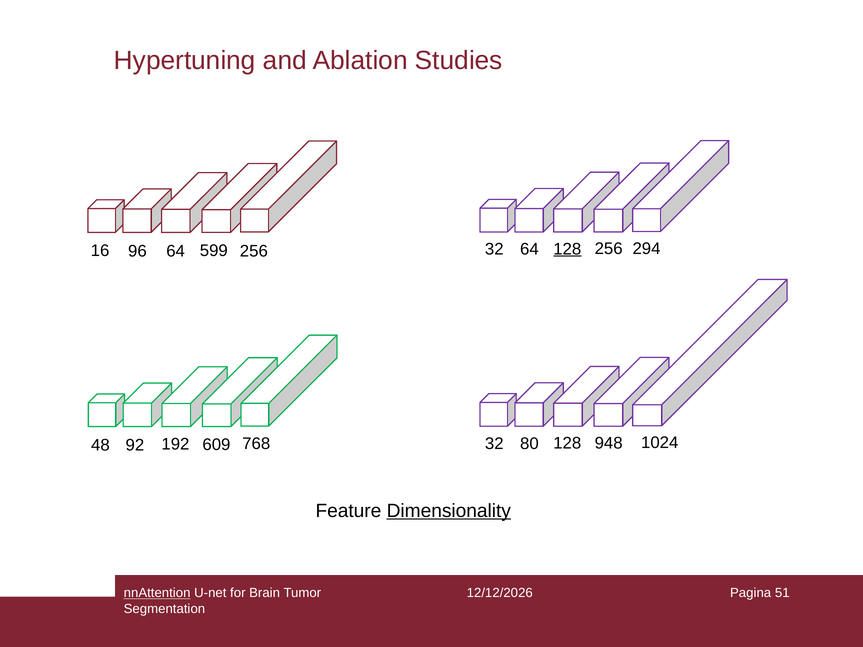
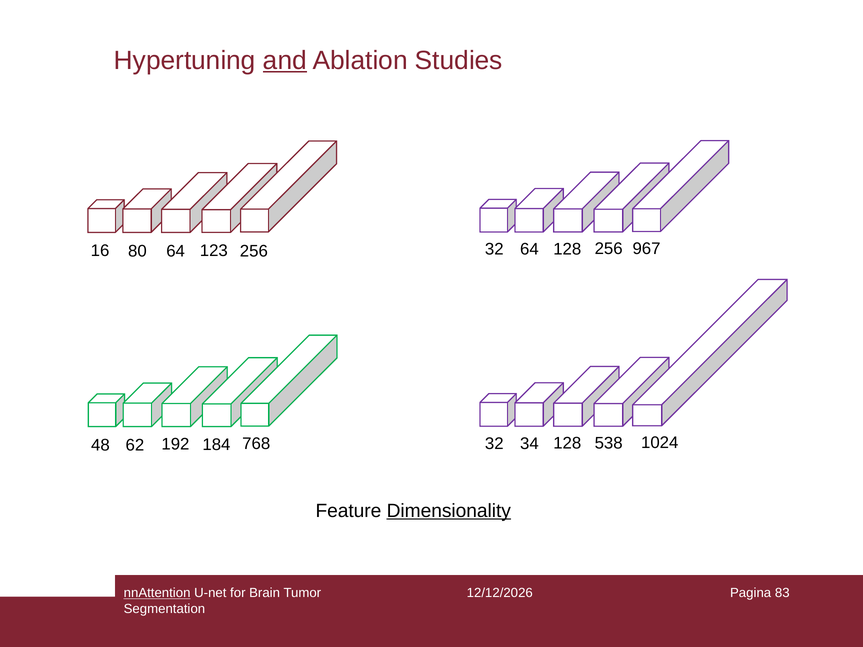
and underline: none -> present
128 at (567, 249) underline: present -> none
294: 294 -> 967
96: 96 -> 80
599: 599 -> 123
80: 80 -> 34
948: 948 -> 538
92: 92 -> 62
609: 609 -> 184
51: 51 -> 83
